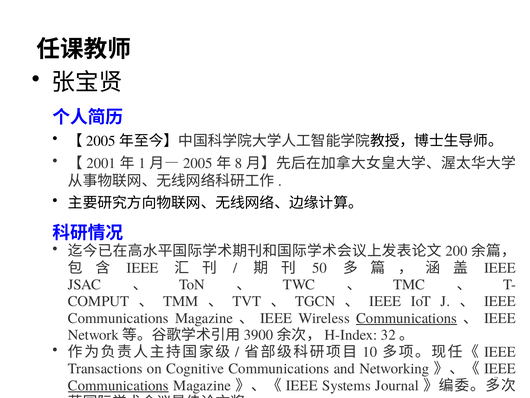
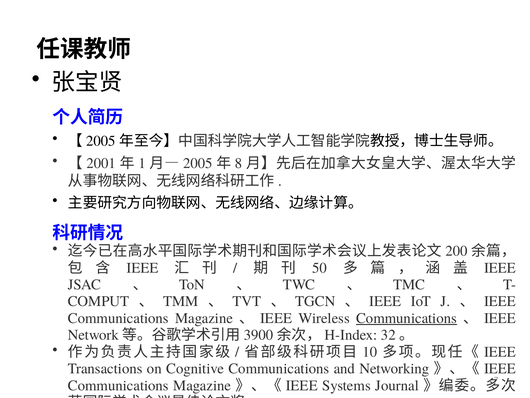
Communications at (118, 385) underline: present -> none
